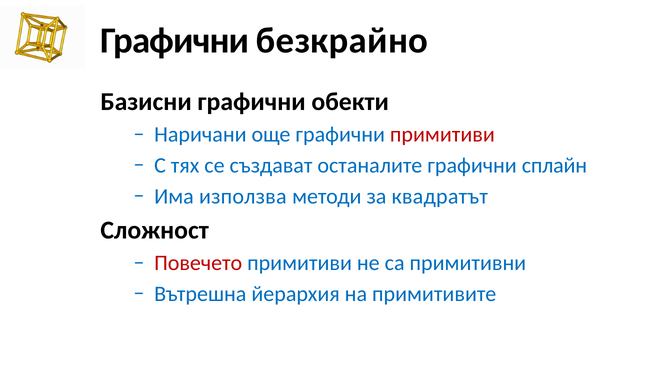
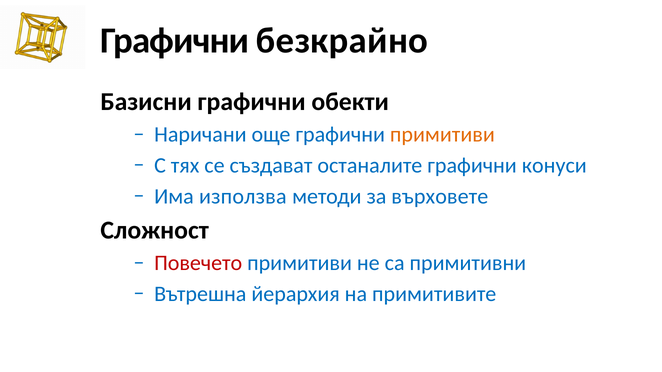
примитиви at (442, 135) colour: red -> orange
сплайн: сплайн -> конуси
квадратът: квадратът -> върховете
